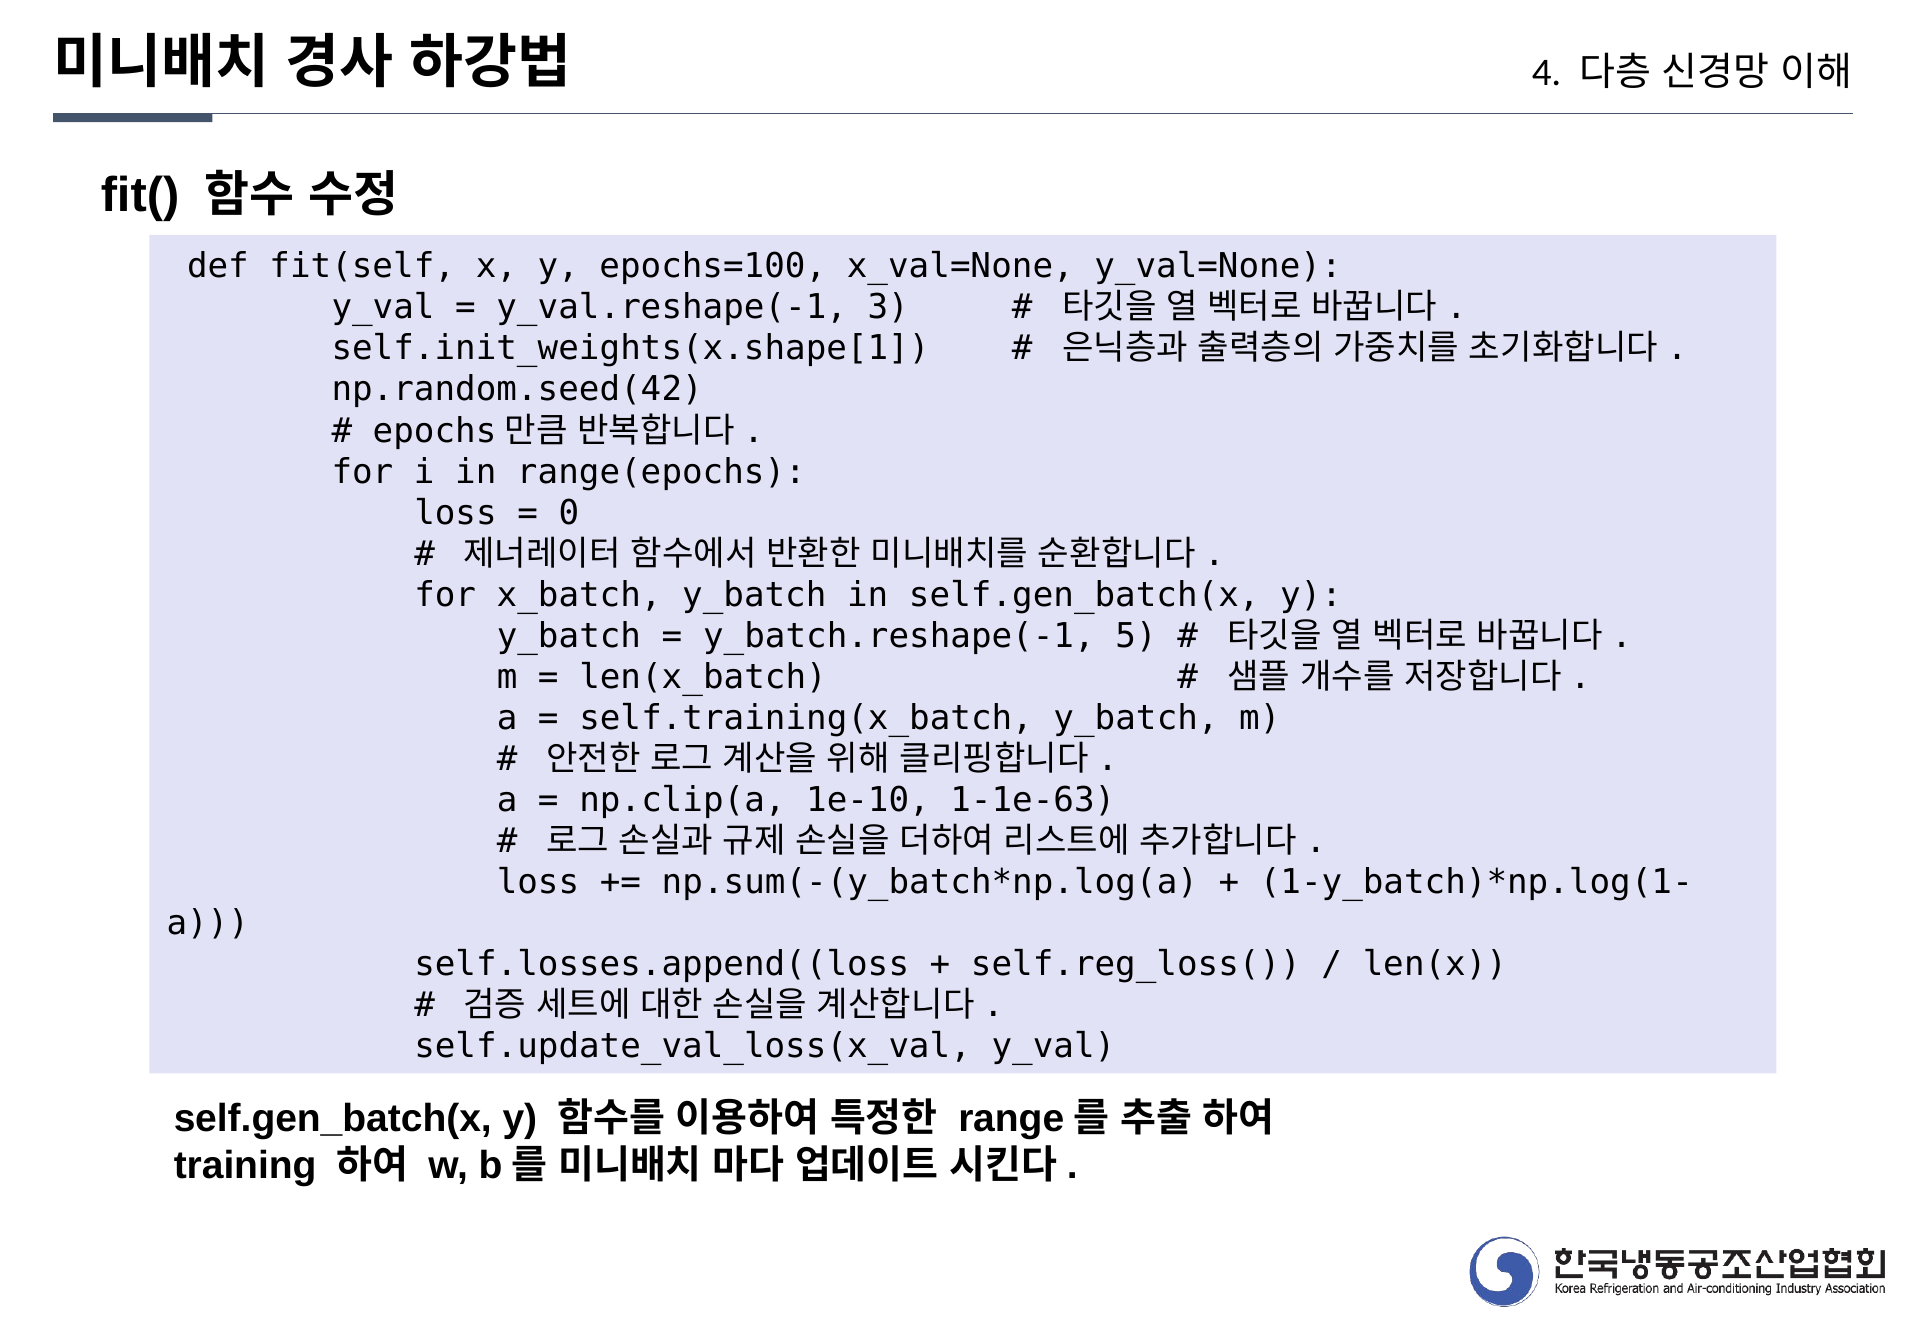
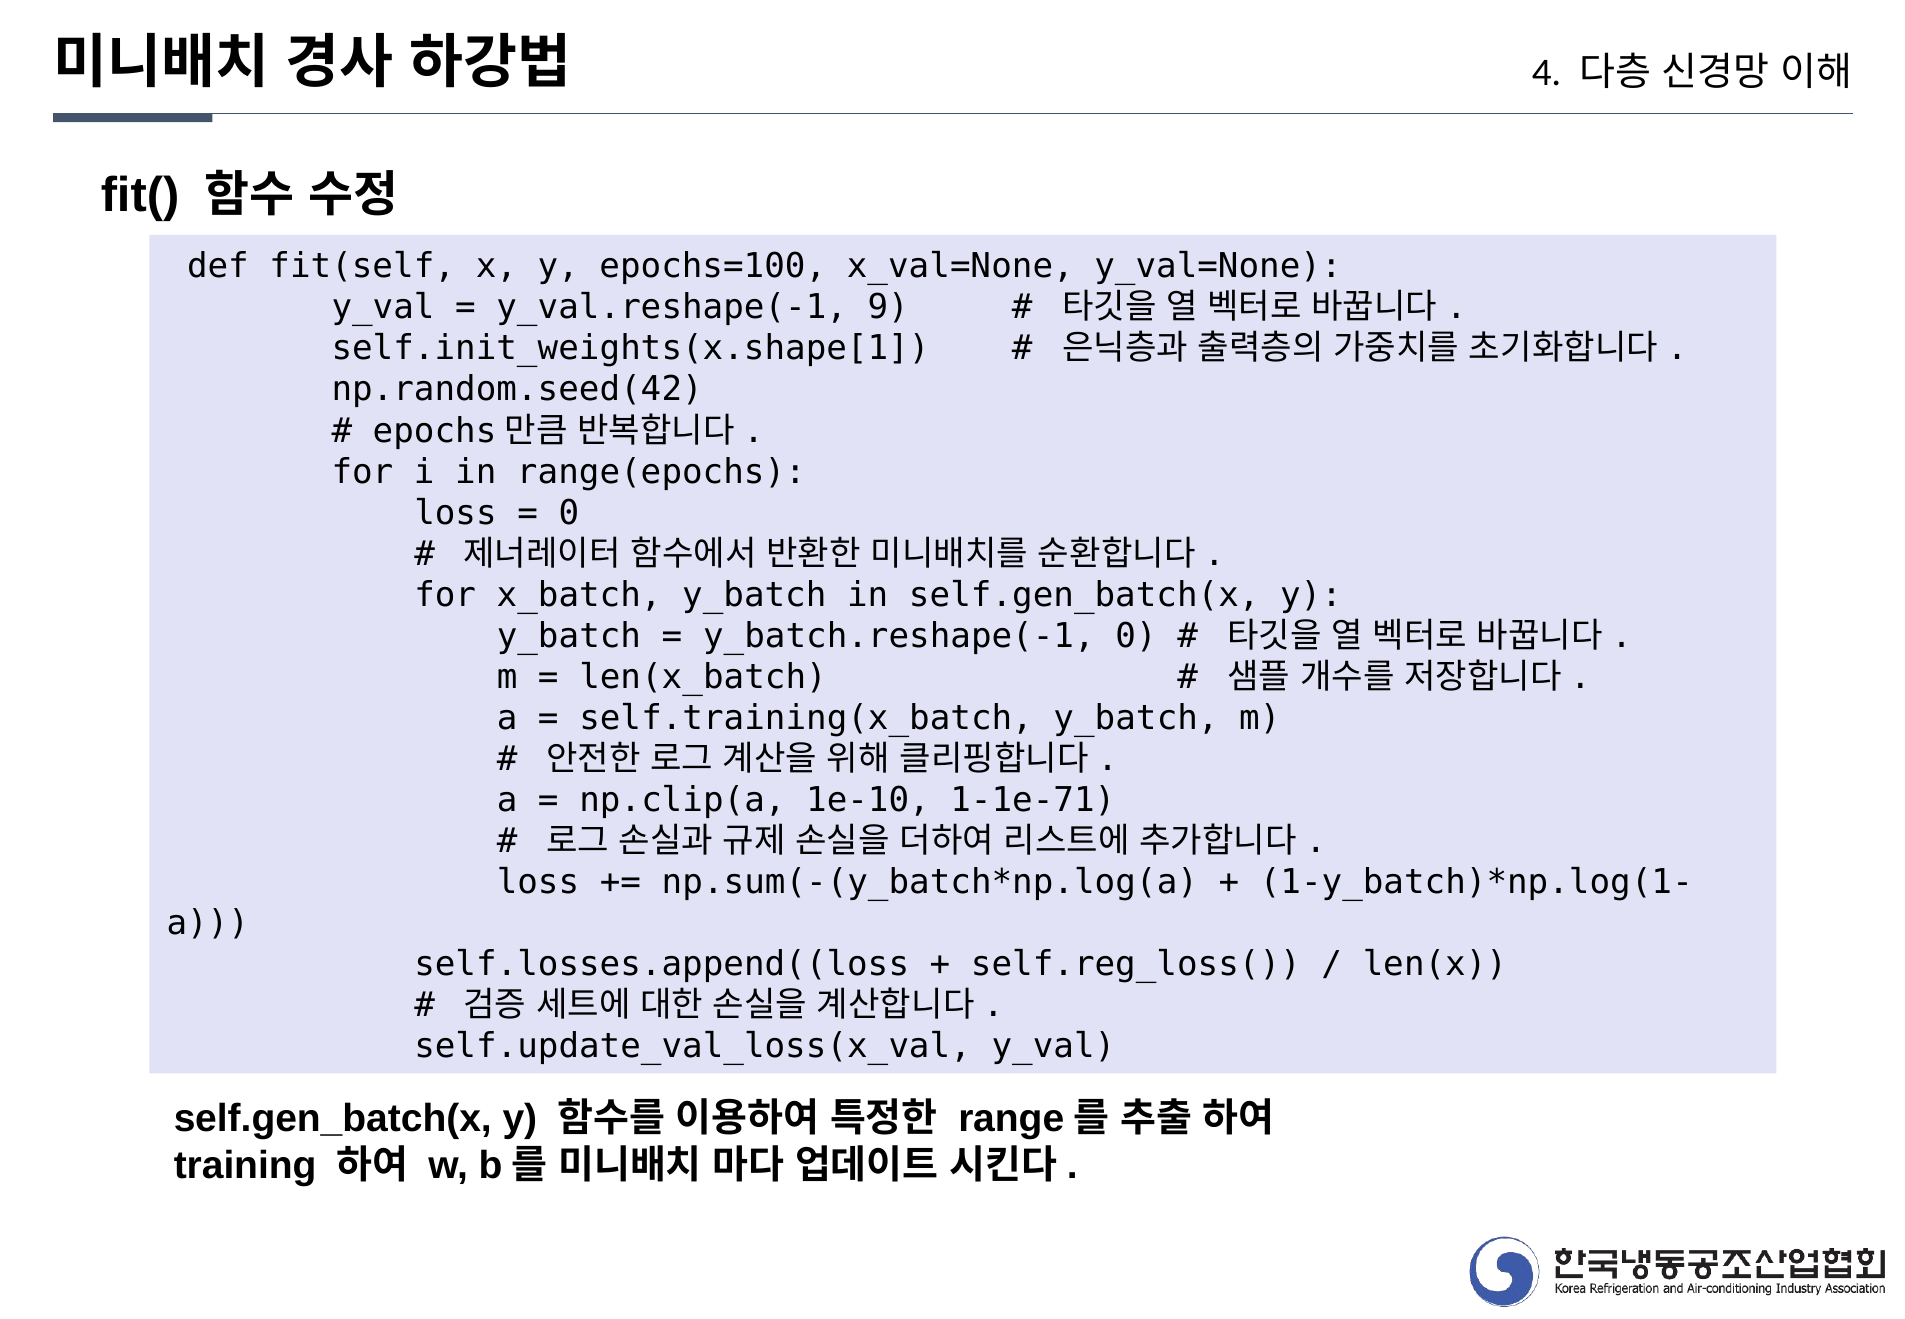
3: 3 -> 9
y_batch.reshape(-1 5: 5 -> 0
1-1e-63: 1-1e-63 -> 1-1e-71
